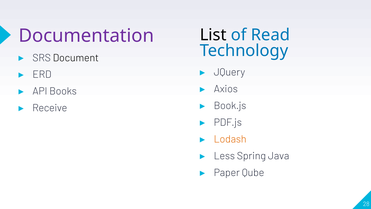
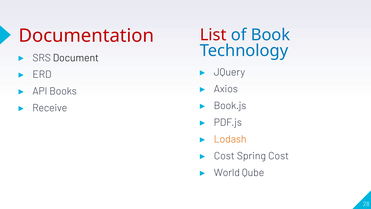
List colour: black -> red
Read: Read -> Book
Documentation colour: purple -> red
Less at (224, 156): Less -> Cost
Spring Java: Java -> Cost
Paper: Paper -> World
